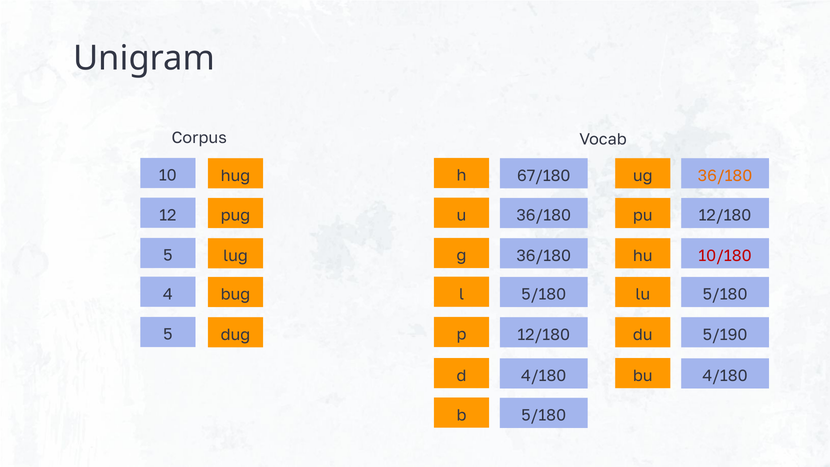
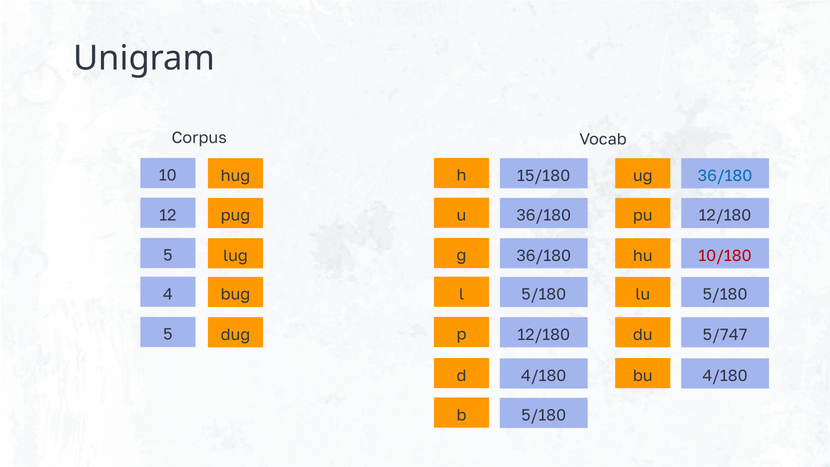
67/180: 67/180 -> 15/180
36/180 at (725, 176) colour: orange -> blue
5/190: 5/190 -> 5/747
